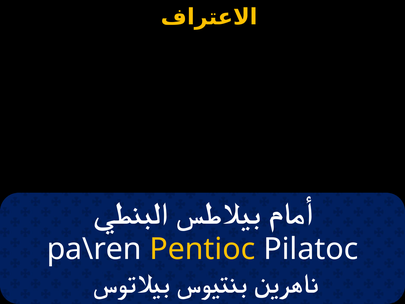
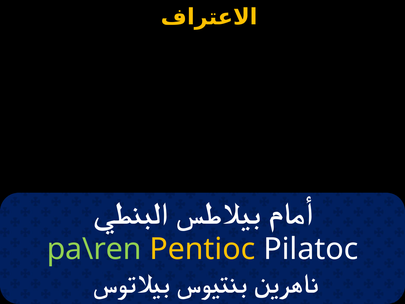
pa\ren colour: white -> light green
